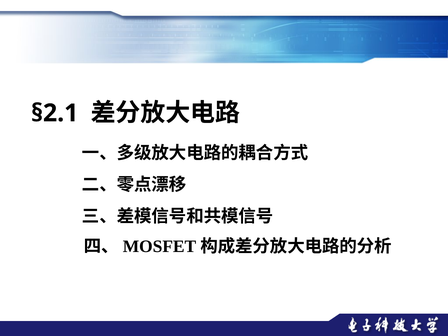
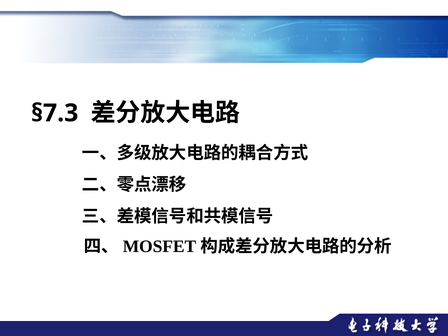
§2.1: §2.1 -> §7.3
